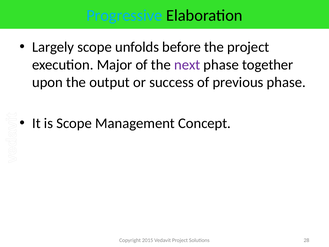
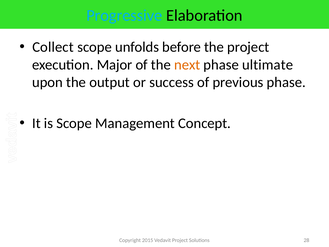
Largely: Largely -> Collect
next colour: purple -> orange
together: together -> ultimate
